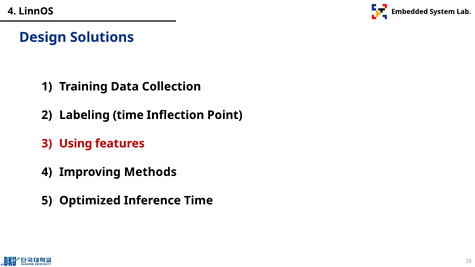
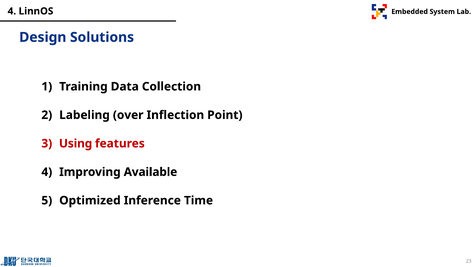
Labeling time: time -> over
Methods: Methods -> Available
